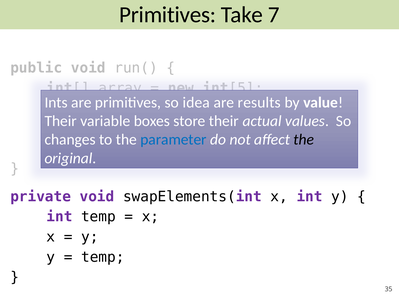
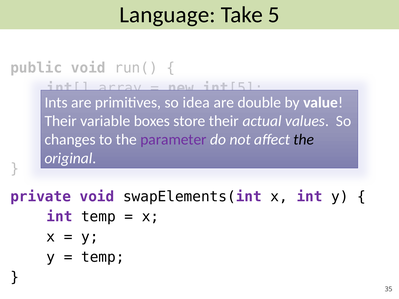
Primitives at (168, 15): Primitives -> Language
7: 7 -> 5
results: results -> double
parameter colour: blue -> purple
